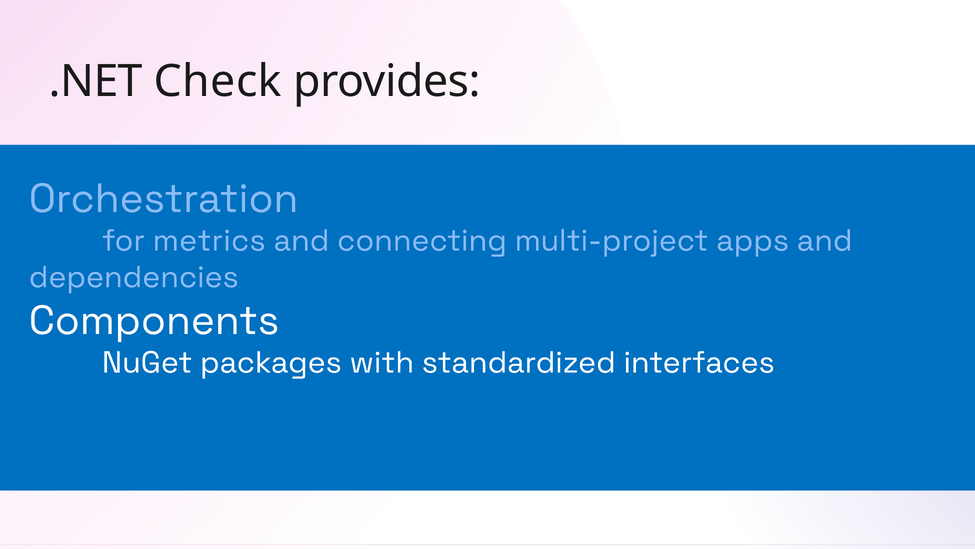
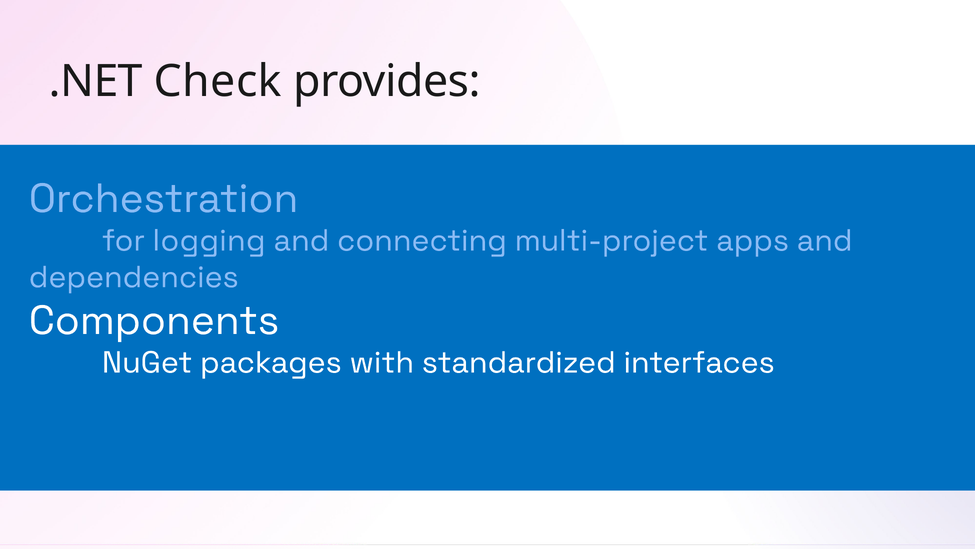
metrics: metrics -> logging
